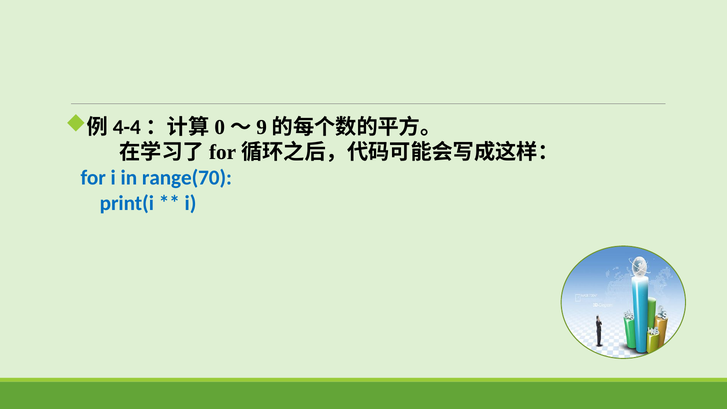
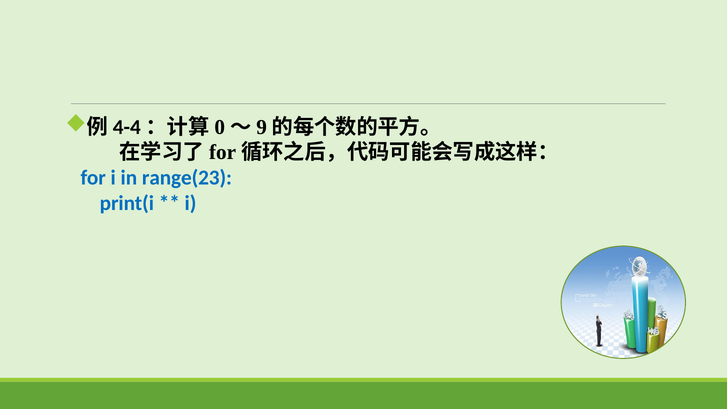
range(70: range(70 -> range(23
